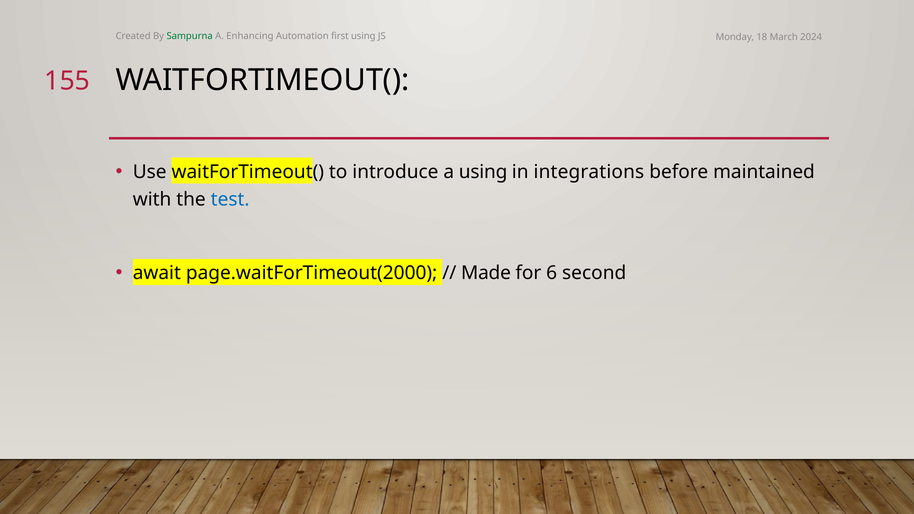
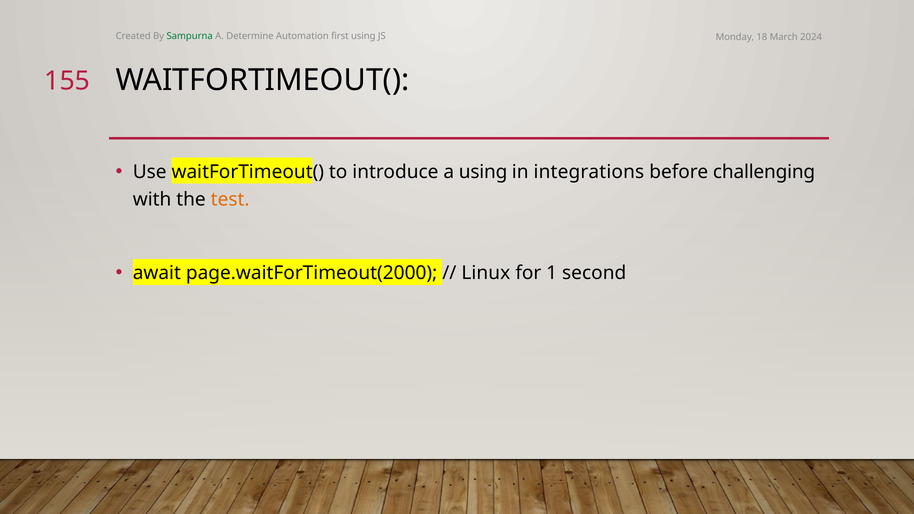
Enhancing: Enhancing -> Determine
maintained: maintained -> challenging
test colour: blue -> orange
Made: Made -> Linux
6: 6 -> 1
